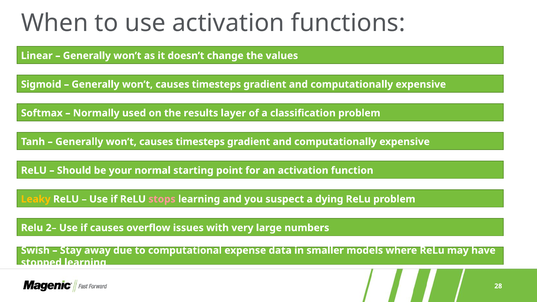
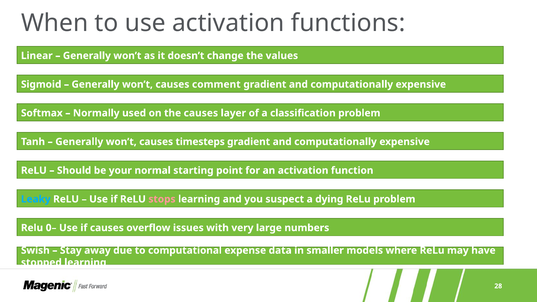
timesteps at (216, 84): timesteps -> comment
the results: results -> causes
Leaky colour: yellow -> light blue
2–: 2– -> 0–
